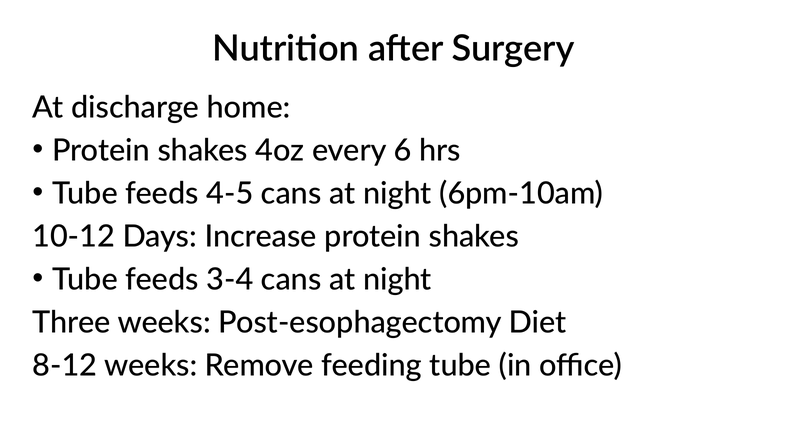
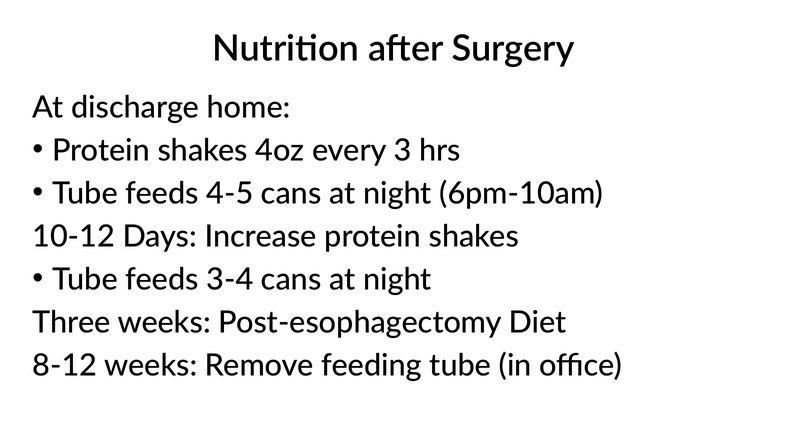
6: 6 -> 3
